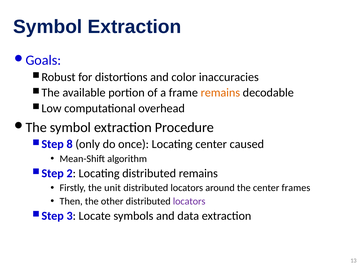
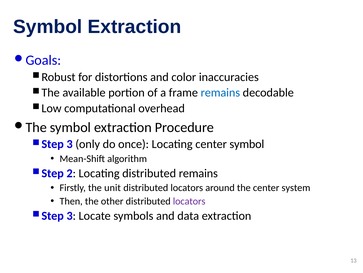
remains at (220, 92) colour: orange -> blue
8 at (70, 144): 8 -> 3
center caused: caused -> symbol
frames: frames -> system
